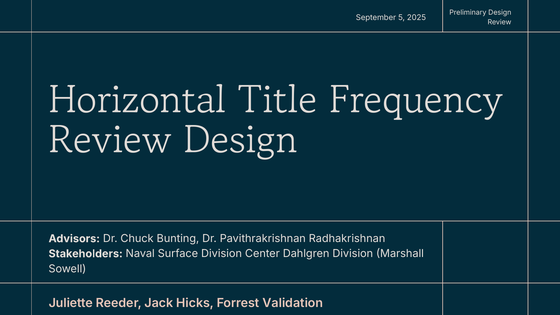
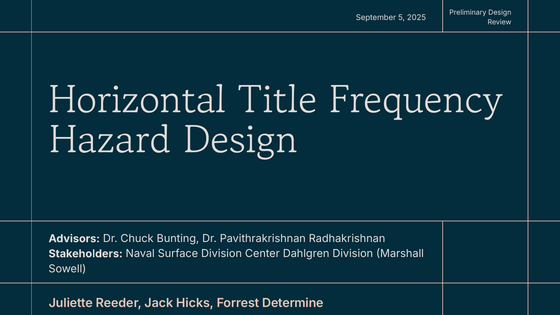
Review at (110, 143): Review -> Hazard
Validation: Validation -> Determine
